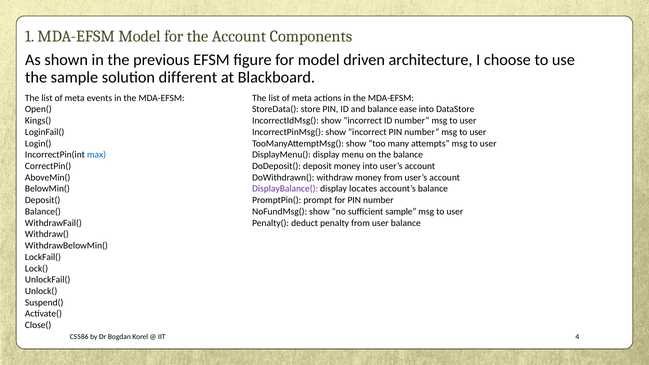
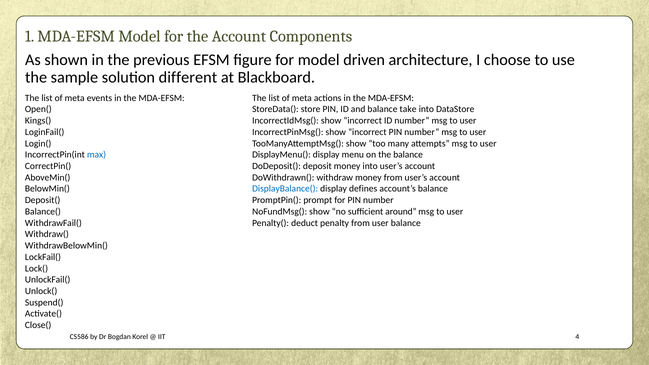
ease: ease -> take
DisplayBalance( colour: purple -> blue
locates: locates -> defines
sufficient sample: sample -> around
